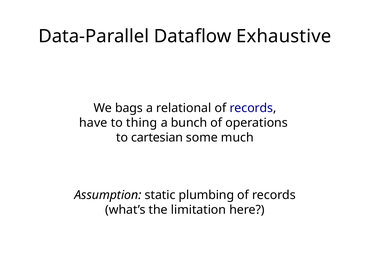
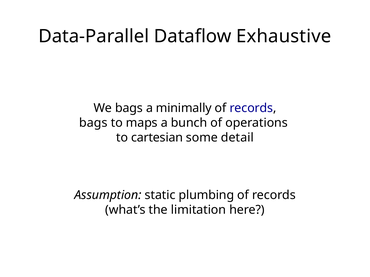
relational: relational -> minimally
have at (93, 123): have -> bags
thing: thing -> maps
much: much -> detail
